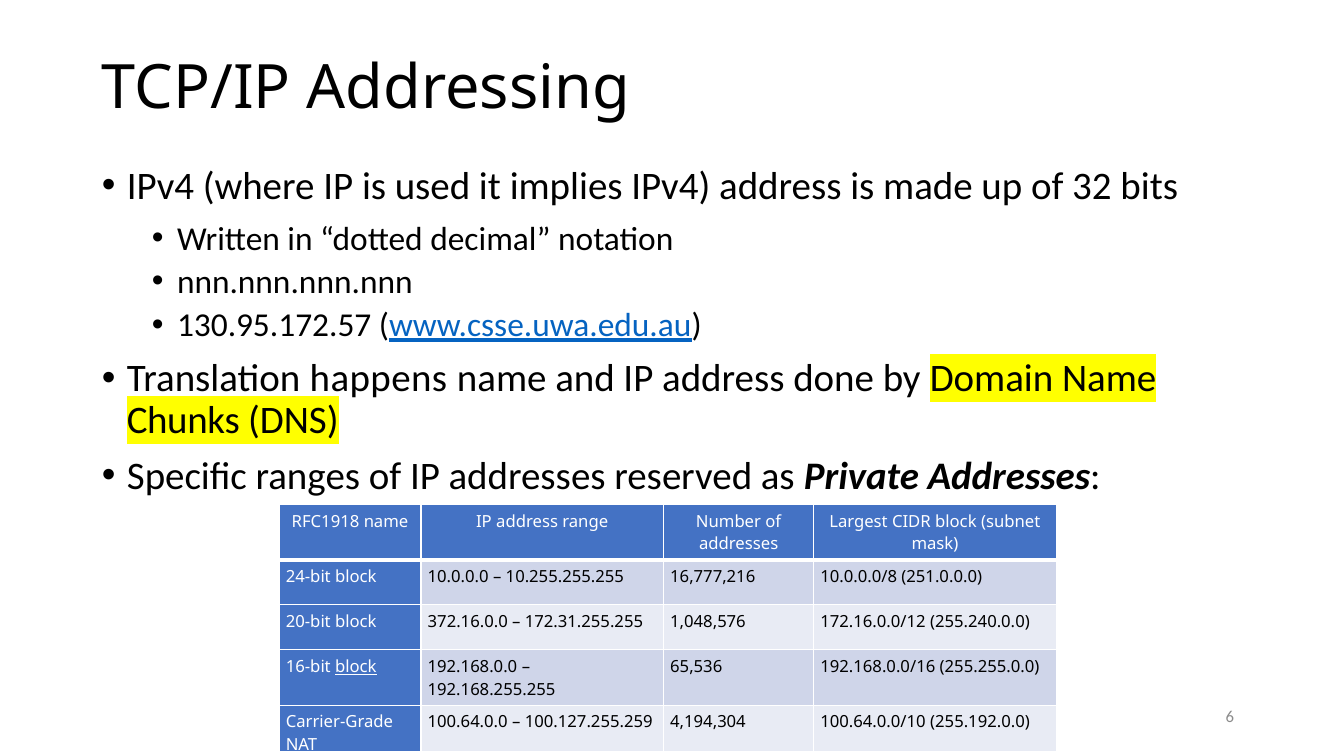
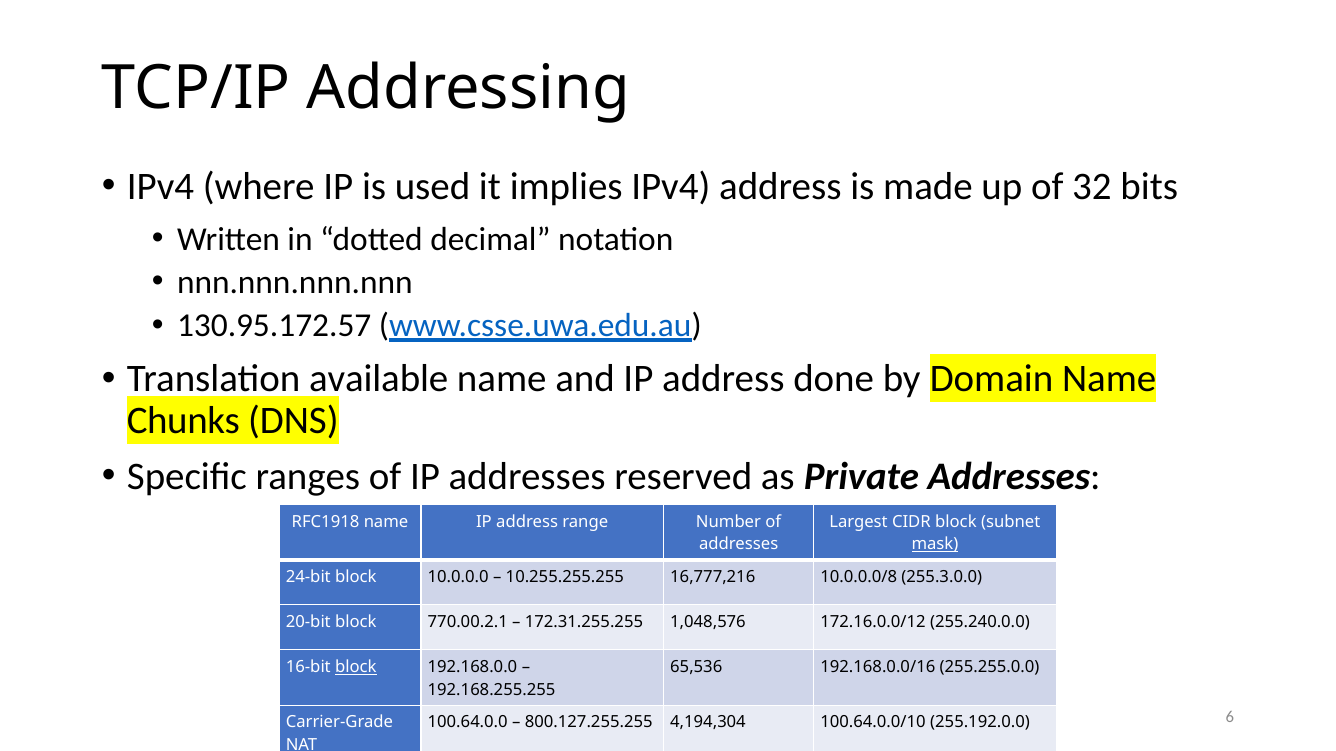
happens: happens -> available
mask underline: none -> present
251.0.0.0: 251.0.0.0 -> 255.3.0.0
372.16.0.0: 372.16.0.0 -> 770.00.2.1
100.127.255.259: 100.127.255.259 -> 800.127.255.255
